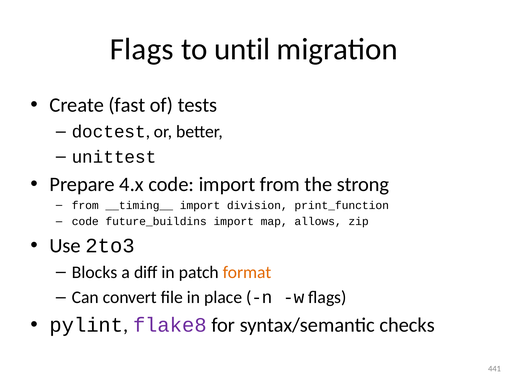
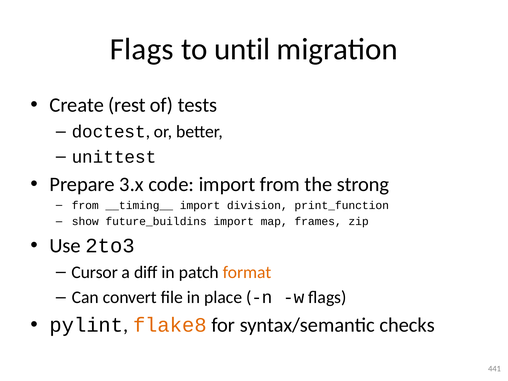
fast: fast -> rest
4.x: 4.x -> 3.x
code at (85, 221): code -> show
allows: allows -> frames
Blocks: Blocks -> Cursor
flake8 colour: purple -> orange
